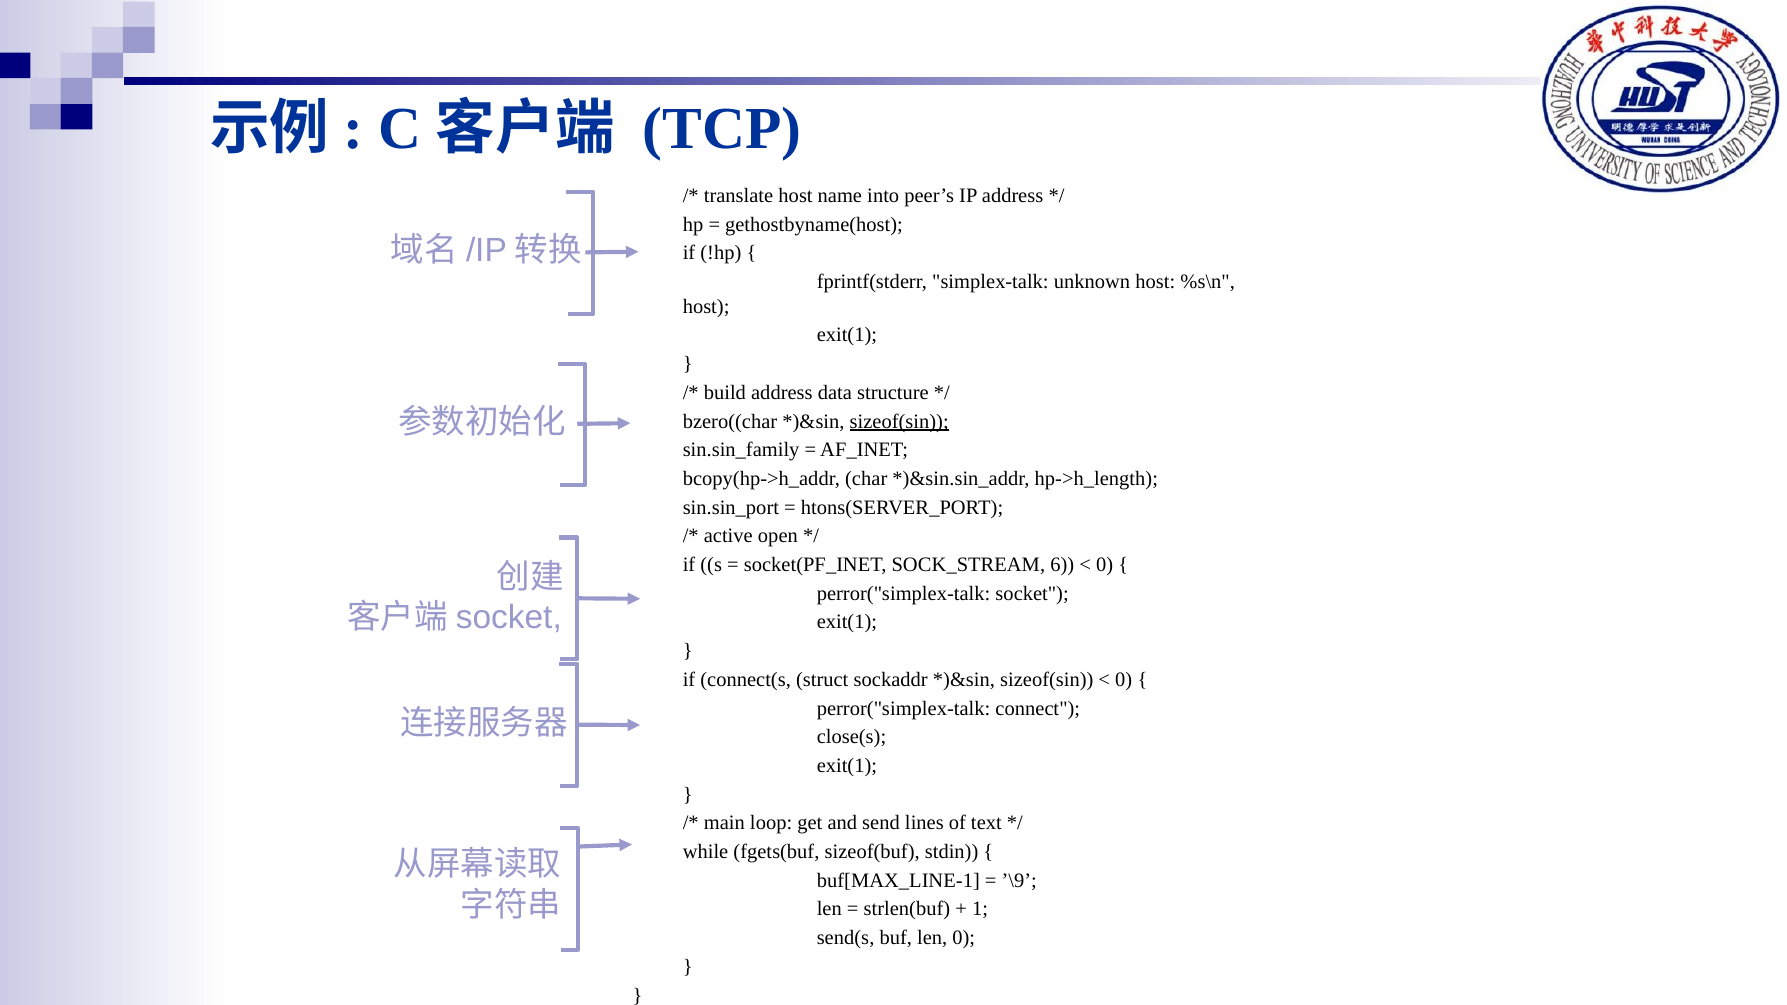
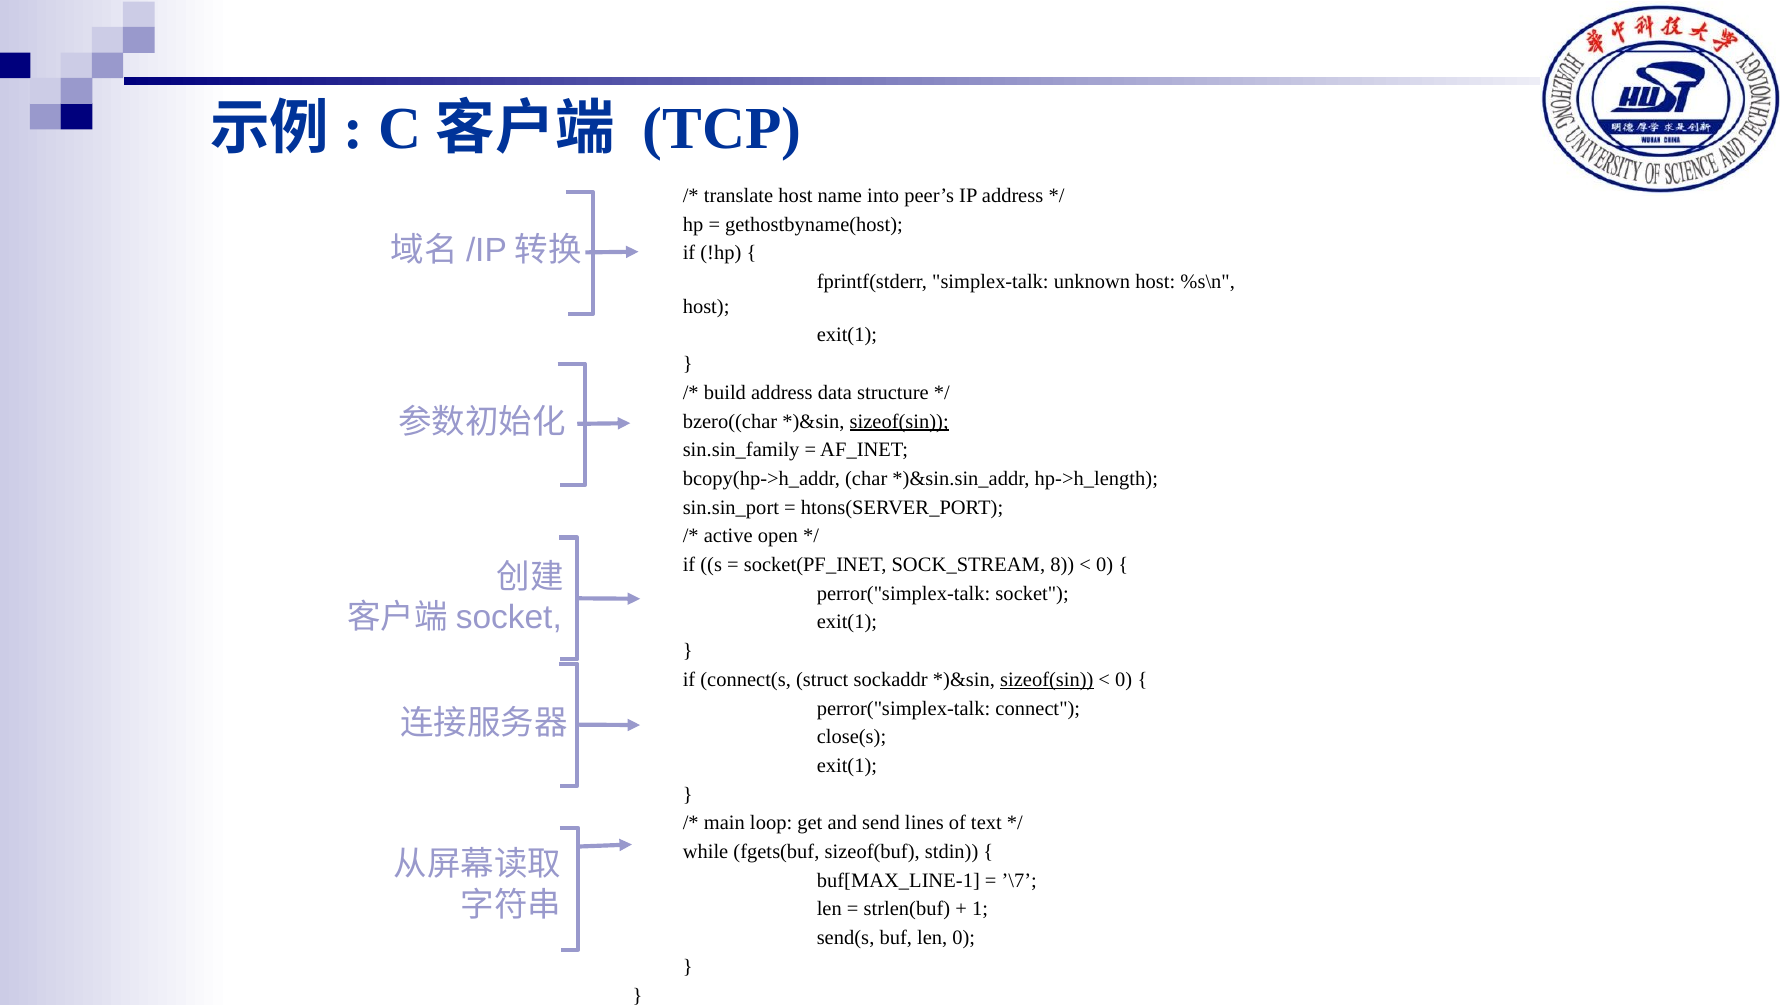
6: 6 -> 8
sizeof(sin at (1047, 680) underline: none -> present
’\9: ’\9 -> ’\7
